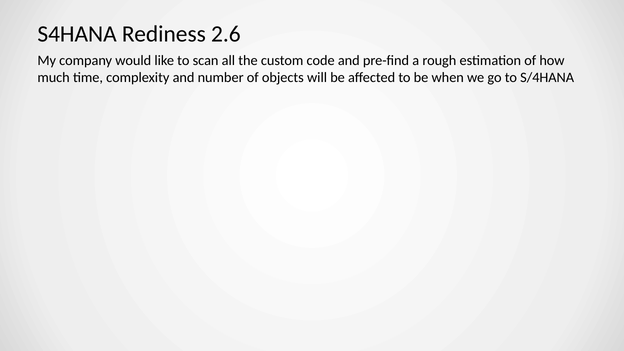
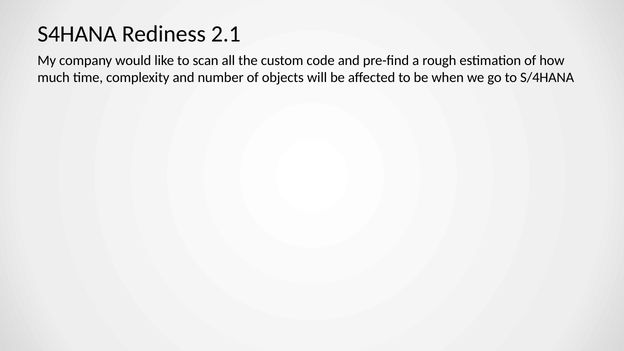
2.6: 2.6 -> 2.1
